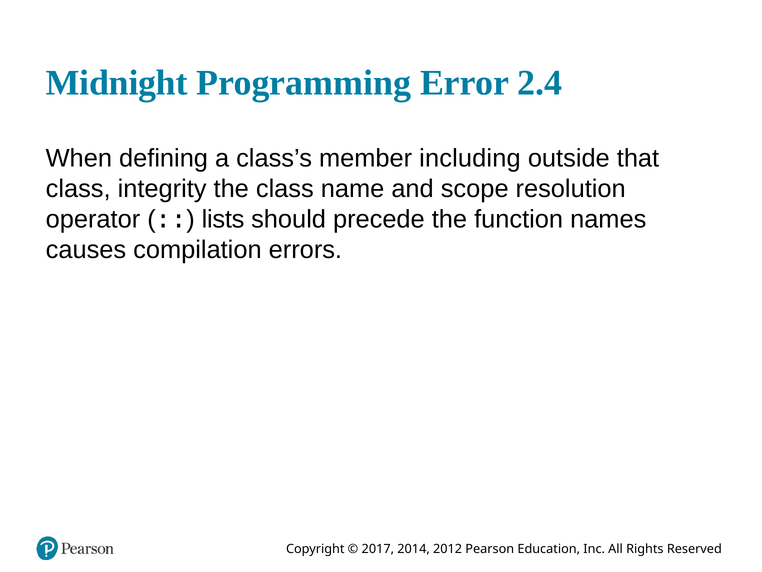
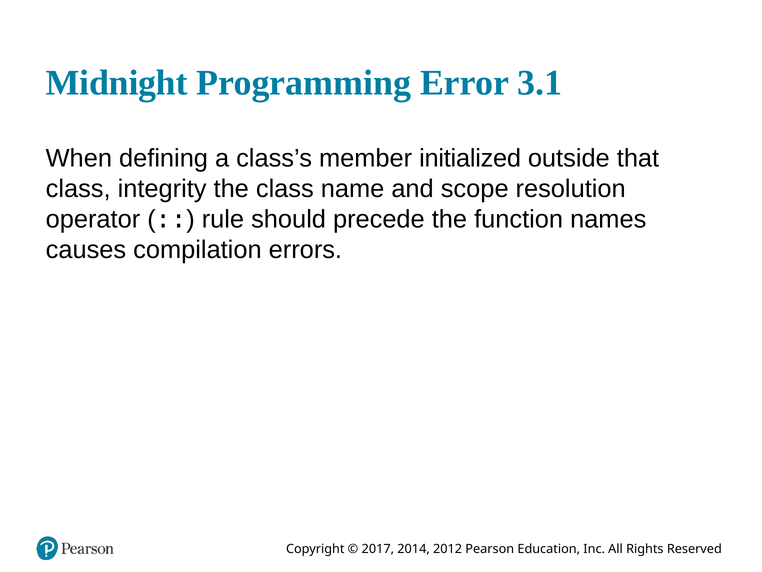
2.4: 2.4 -> 3.1
including: including -> initialized
lists: lists -> rule
